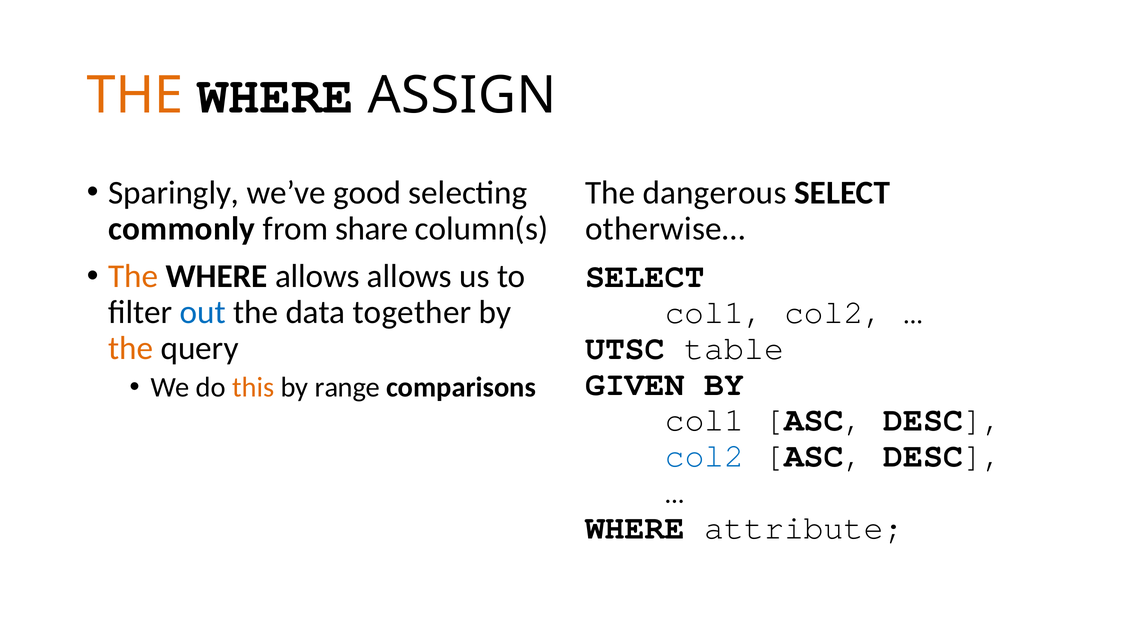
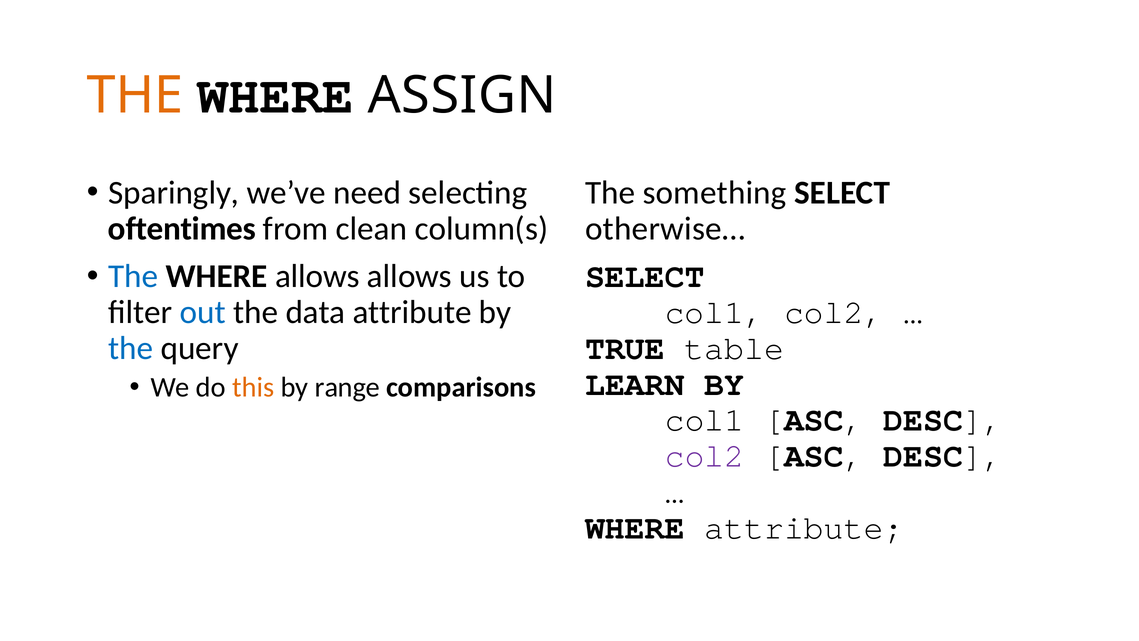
good: good -> need
dangerous: dangerous -> something
commonly: commonly -> oftentimes
share: share -> clean
The at (133, 276) colour: orange -> blue
data together: together -> attribute
the at (131, 348) colour: orange -> blue
UTSC: UTSC -> TRUE
GIVEN: GIVEN -> LEARN
col2 at (705, 456) colour: blue -> purple
